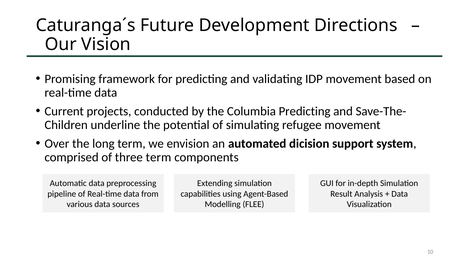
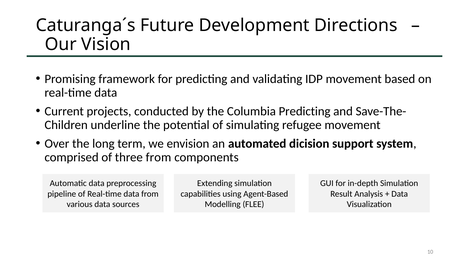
three term: term -> from
